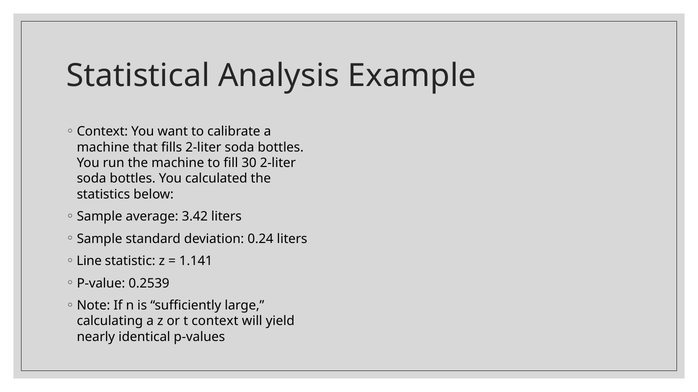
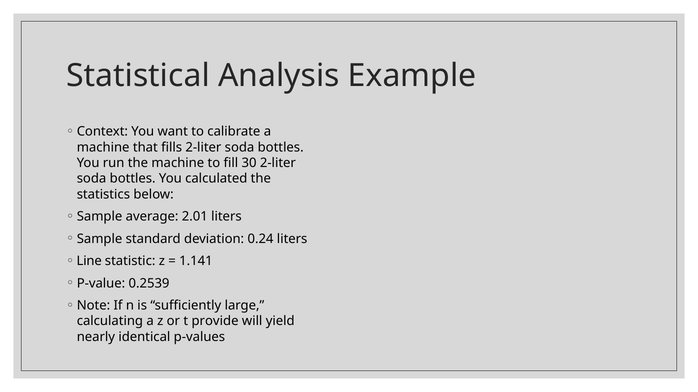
3.42: 3.42 -> 2.01
t context: context -> provide
